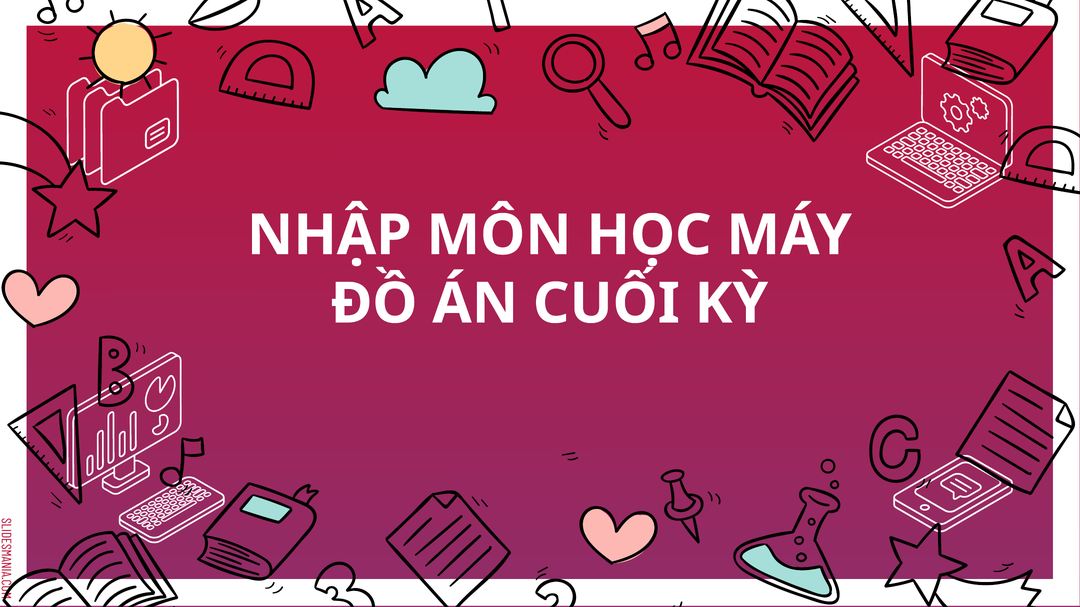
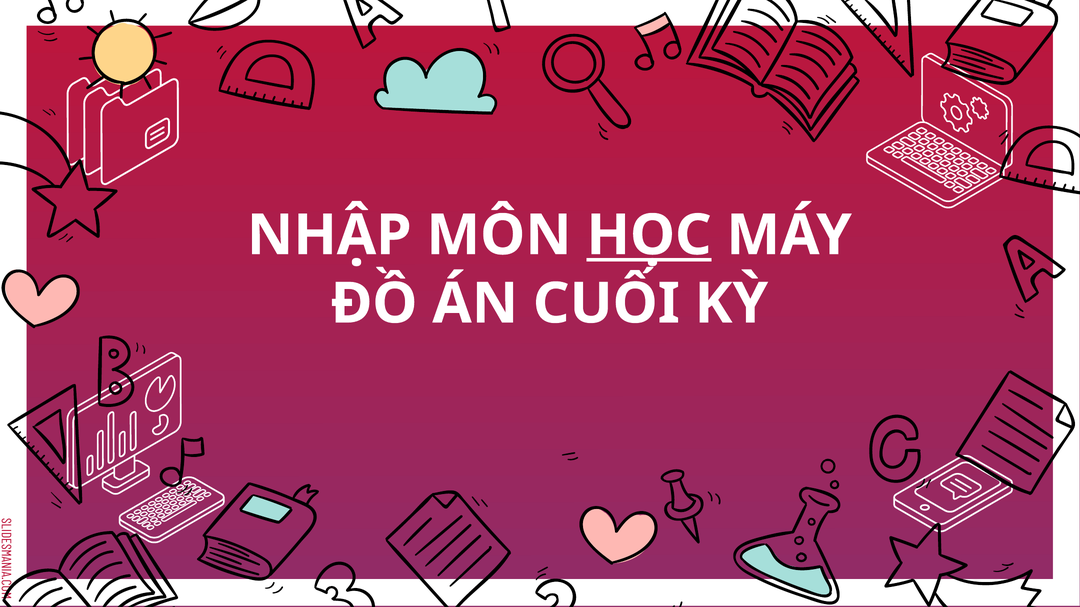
HỌC underline: none -> present
